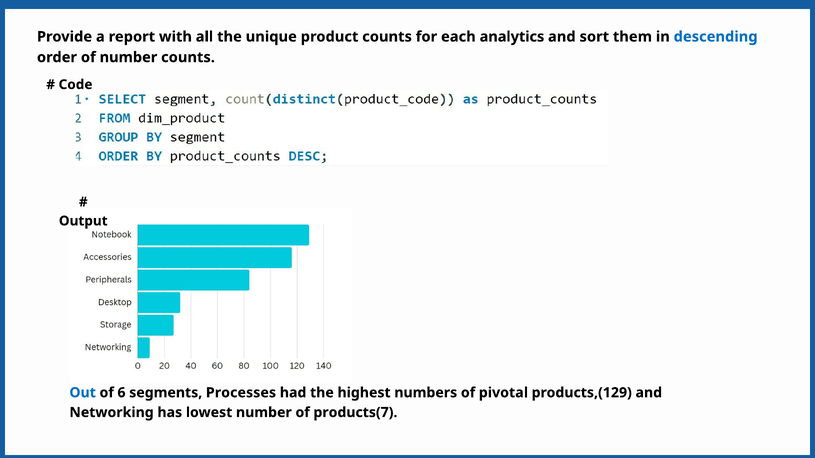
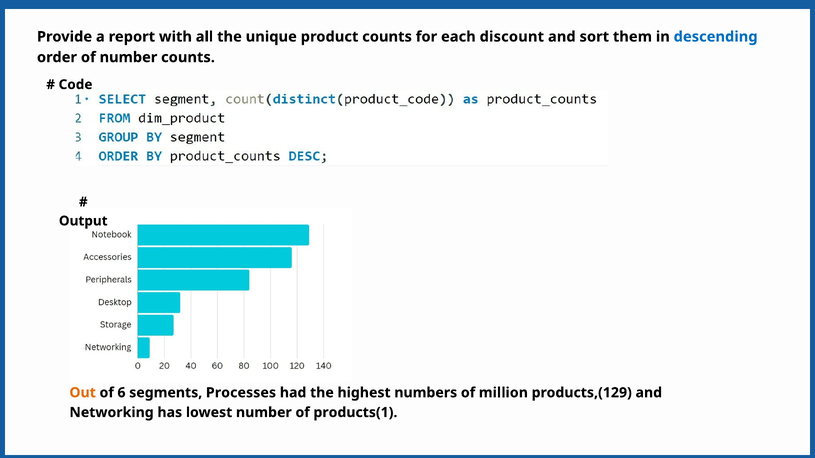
analytics: analytics -> discount
Out colour: blue -> orange
pivotal: pivotal -> million
products(7: products(7 -> products(1
